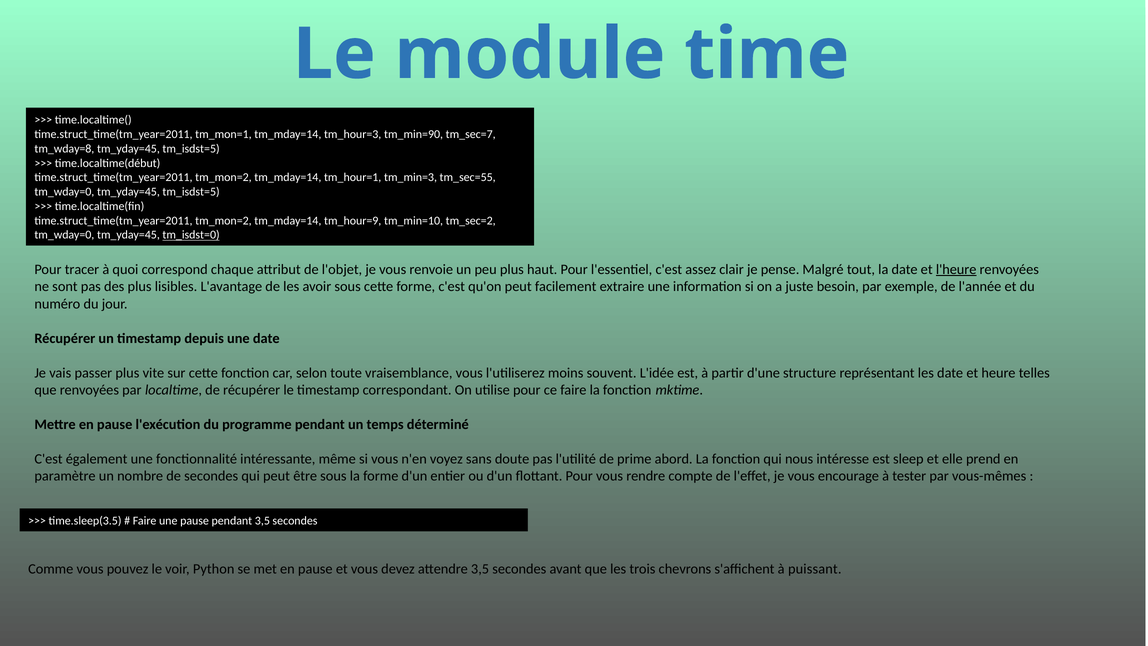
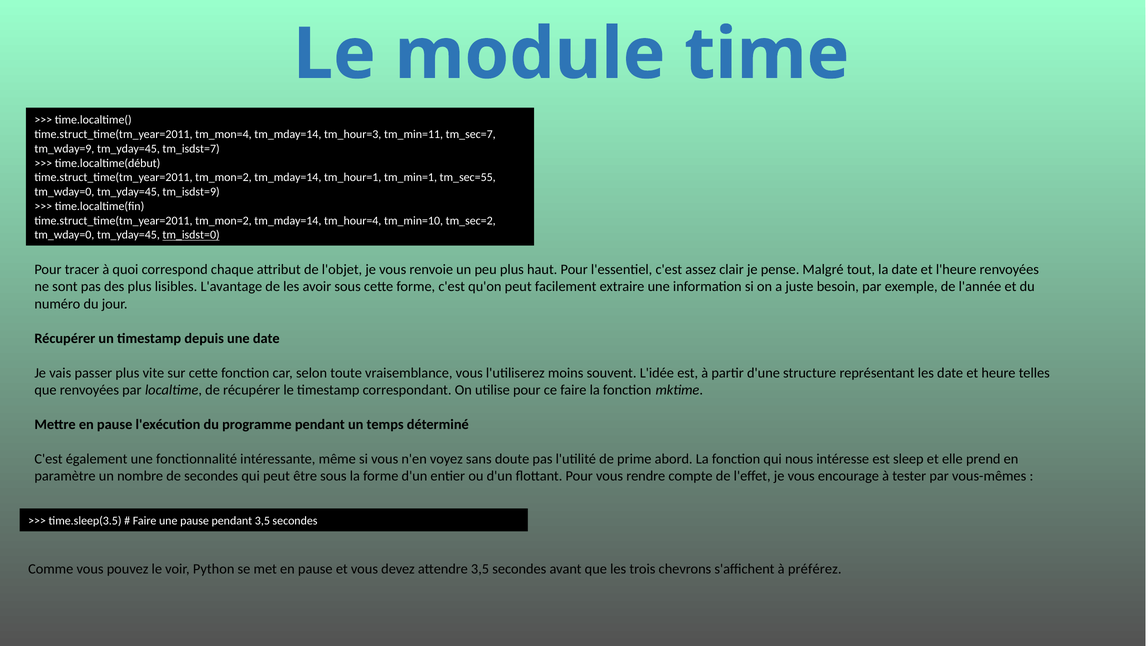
tm_mon=1: tm_mon=1 -> tm_mon=4
tm_min=90: tm_min=90 -> tm_min=11
tm_wday=8: tm_wday=8 -> tm_wday=9
tm_isdst=5 at (191, 149): tm_isdst=5 -> tm_isdst=7
tm_min=3: tm_min=3 -> tm_min=1
tm_wday=0 tm_yday=45 tm_isdst=5: tm_isdst=5 -> tm_isdst=9
tm_hour=9: tm_hour=9 -> tm_hour=4
l'heure underline: present -> none
puissant: puissant -> préférez
